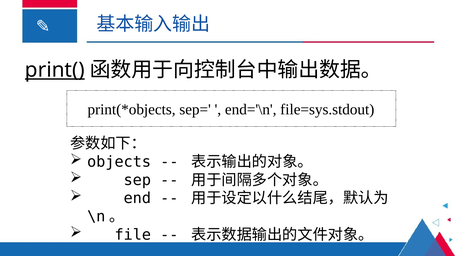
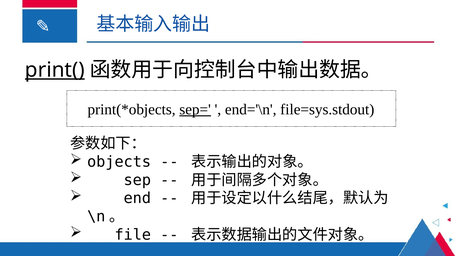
sep= underline: none -> present
